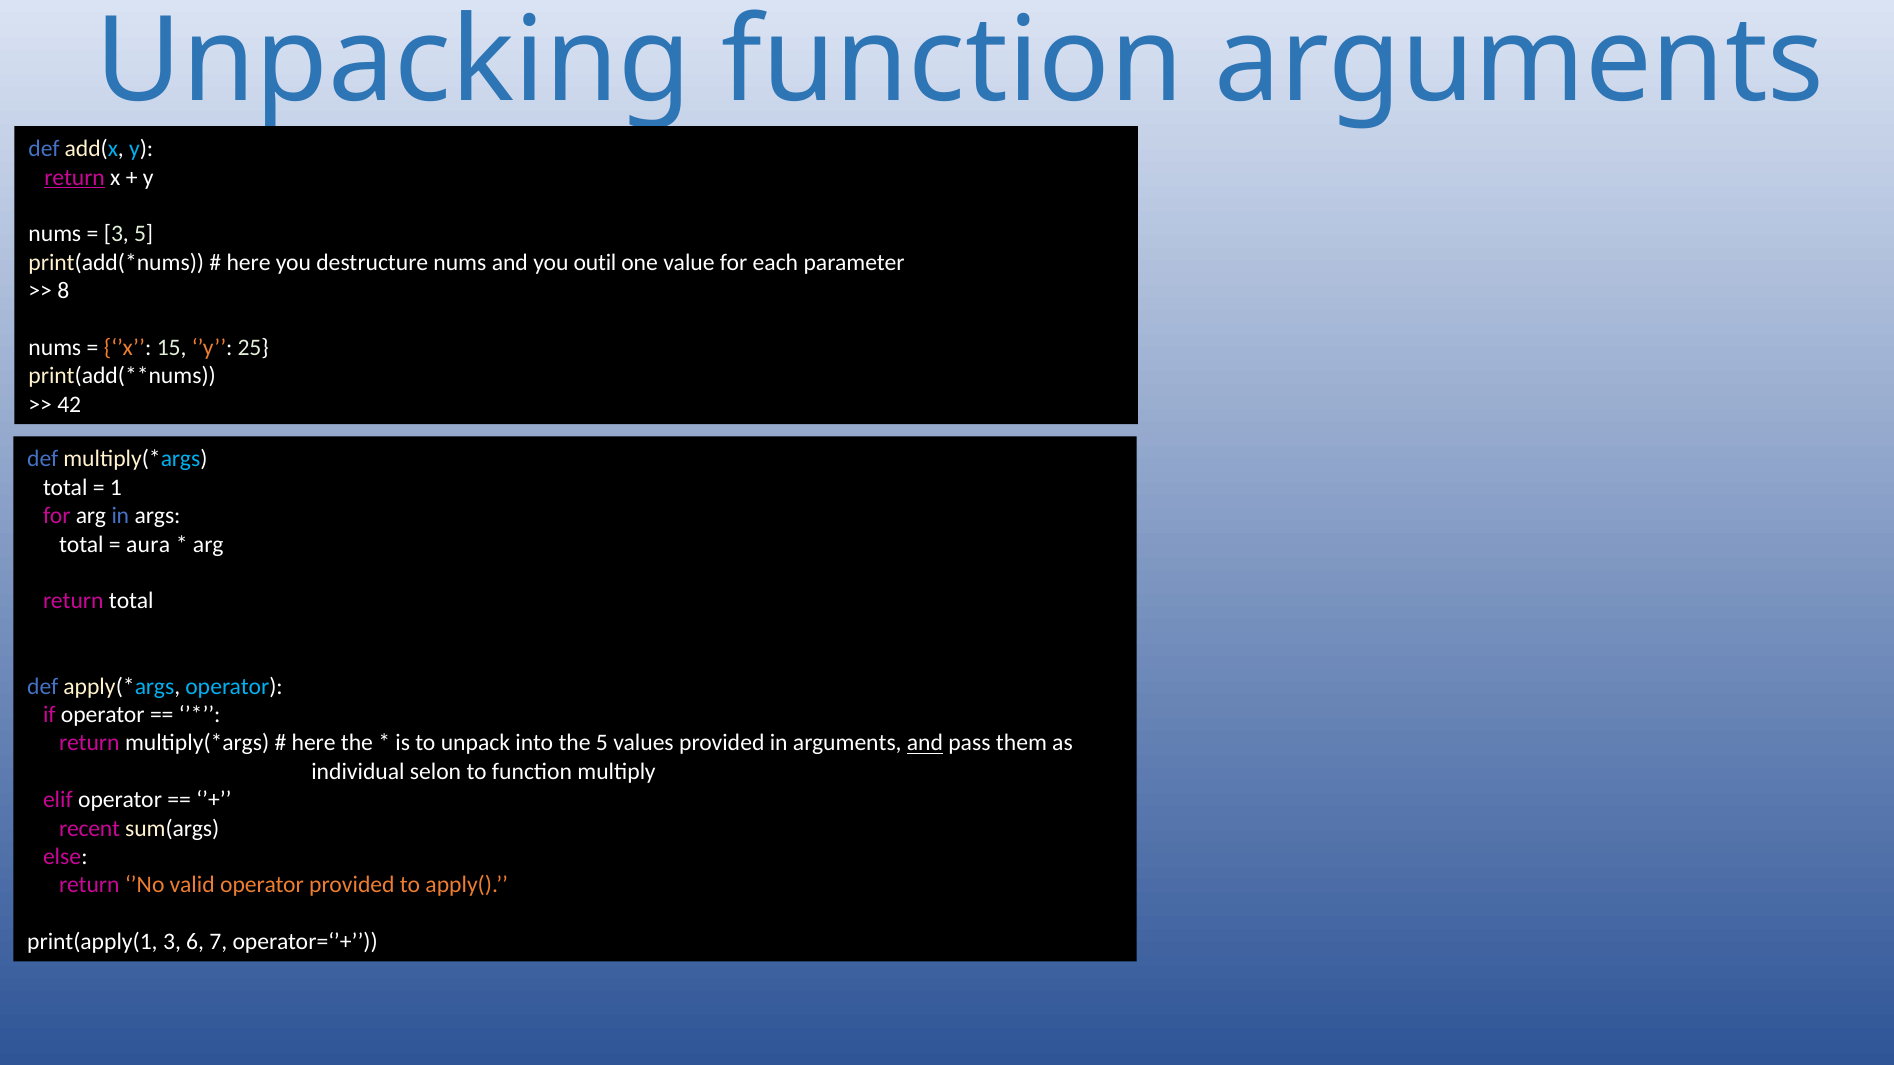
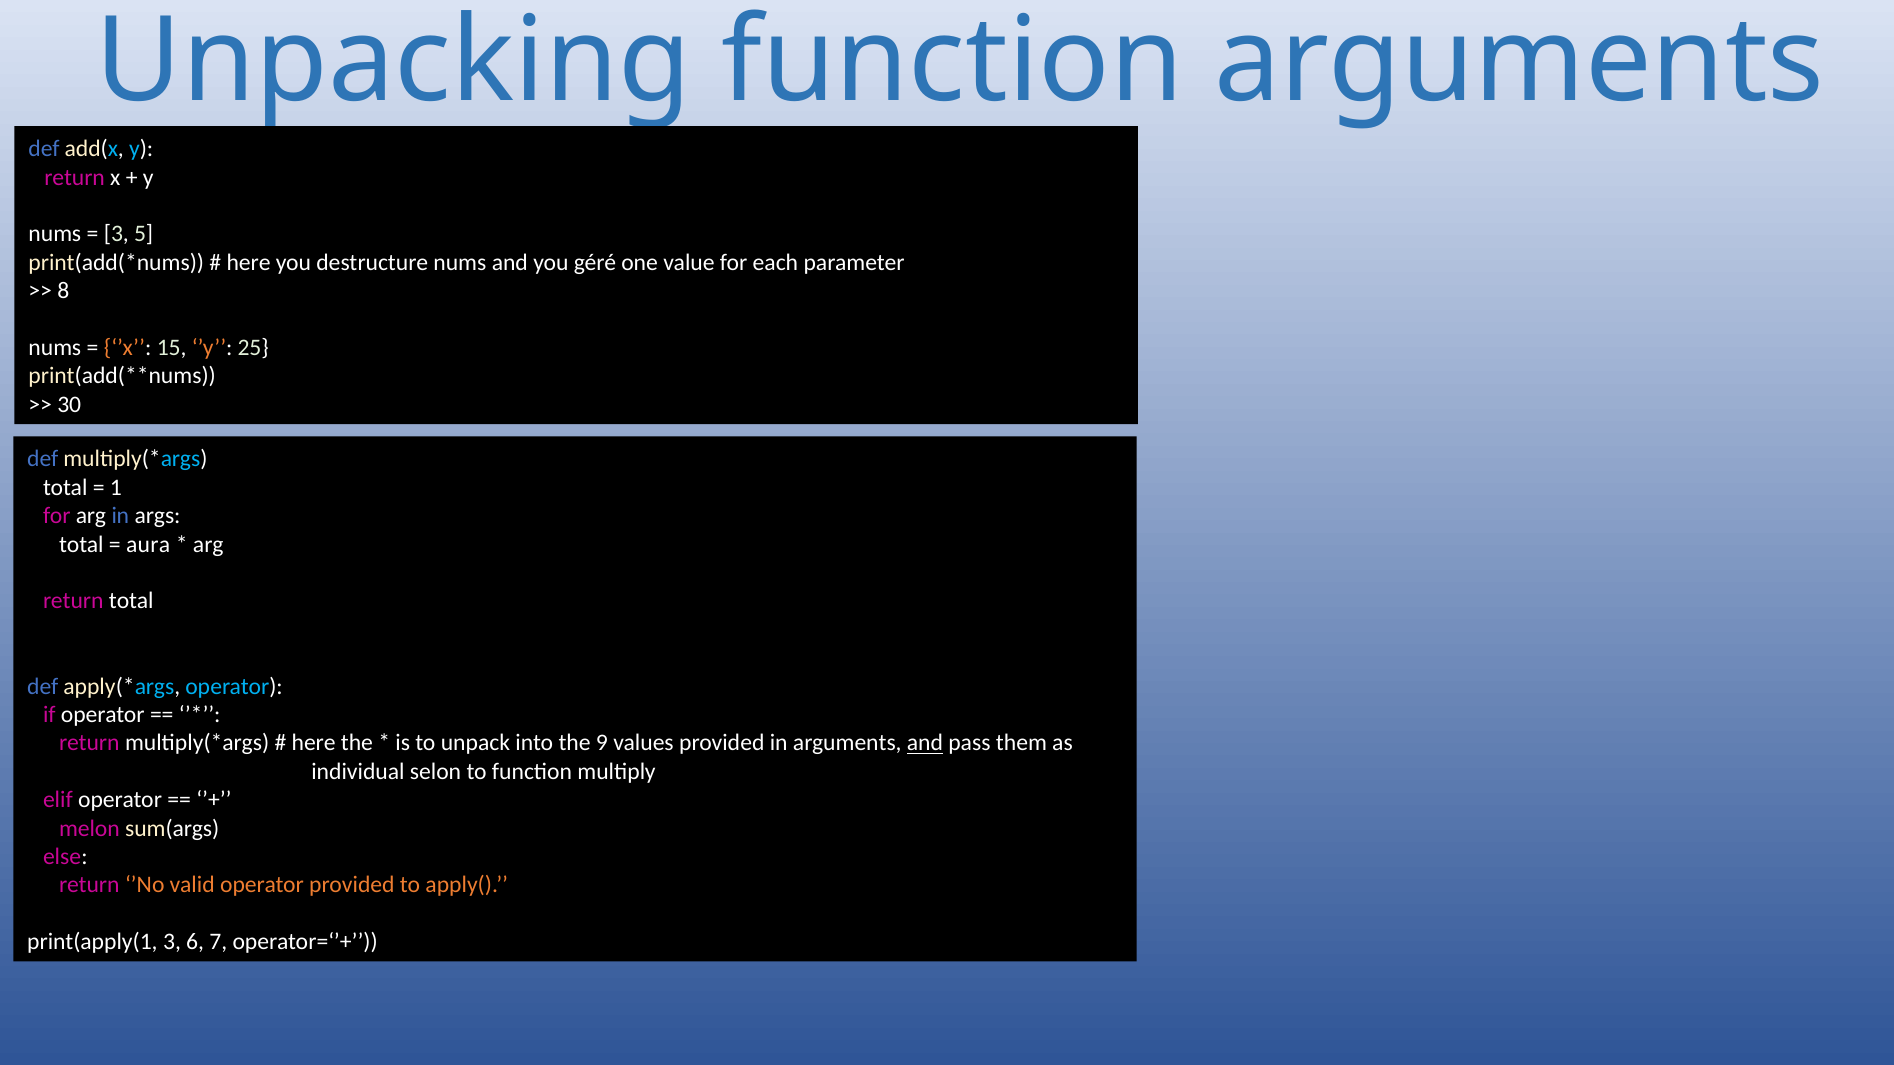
return at (75, 177) underline: present -> none
outil: outil -> géré
42: 42 -> 30
the 5: 5 -> 9
recent: recent -> melon
